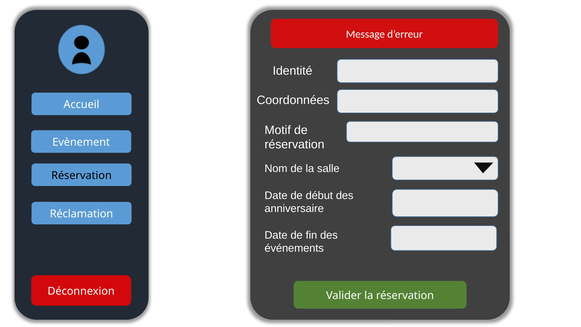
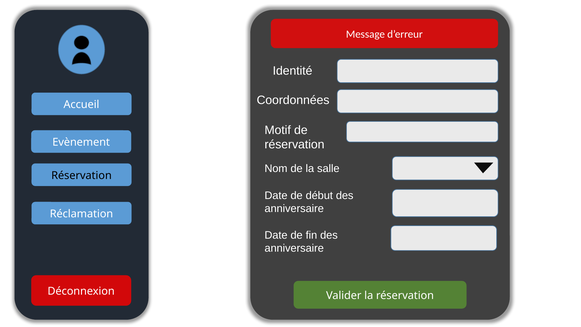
événements at (294, 248): événements -> anniversaire
